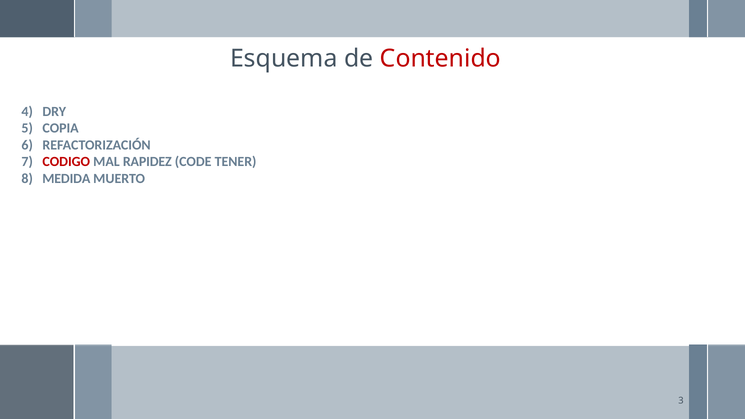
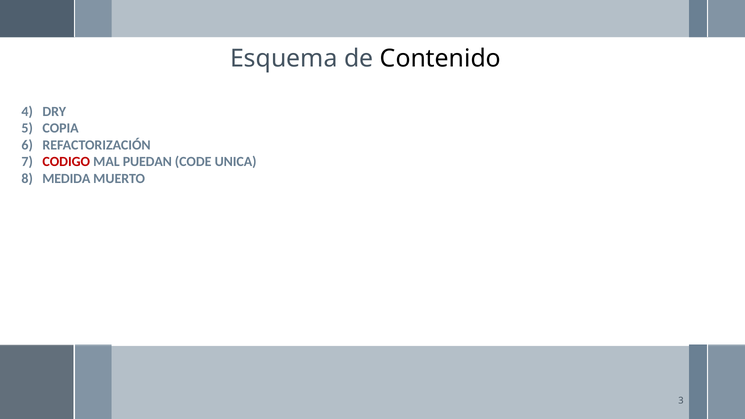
Contenido colour: red -> black
RAPIDEZ: RAPIDEZ -> PUEDAN
TENER: TENER -> UNICA
